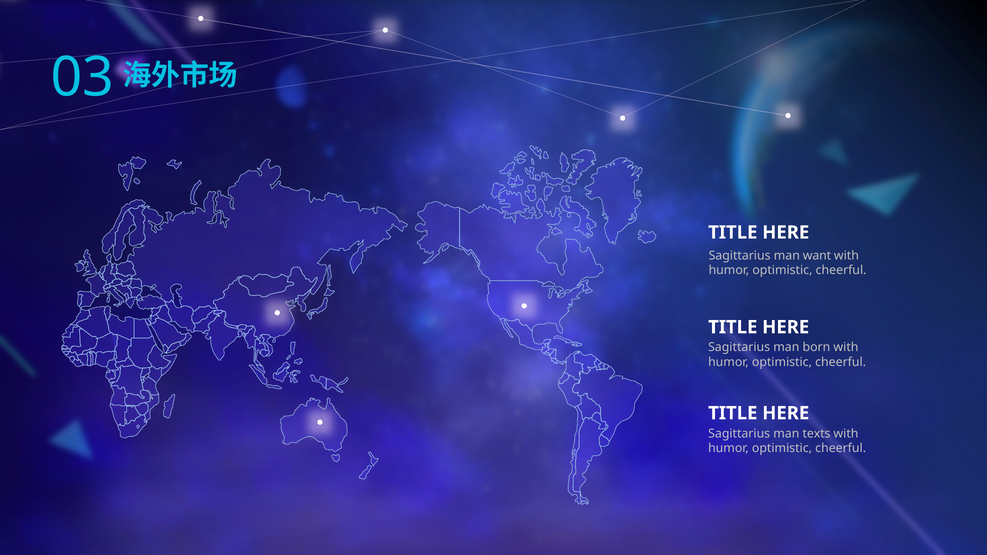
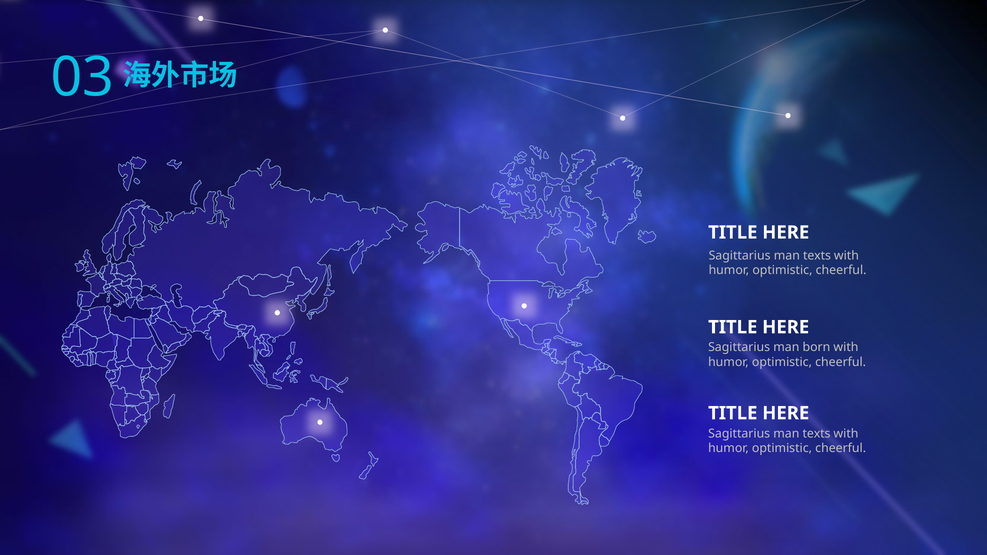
want at (817, 256): want -> texts
